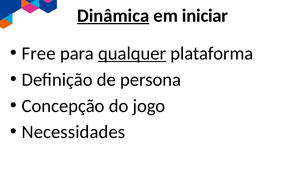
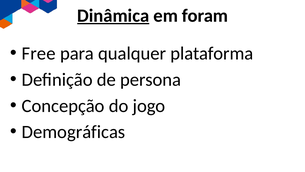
iniciar: iniciar -> foram
qualquer underline: present -> none
Necessidades: Necessidades -> Demográficas
